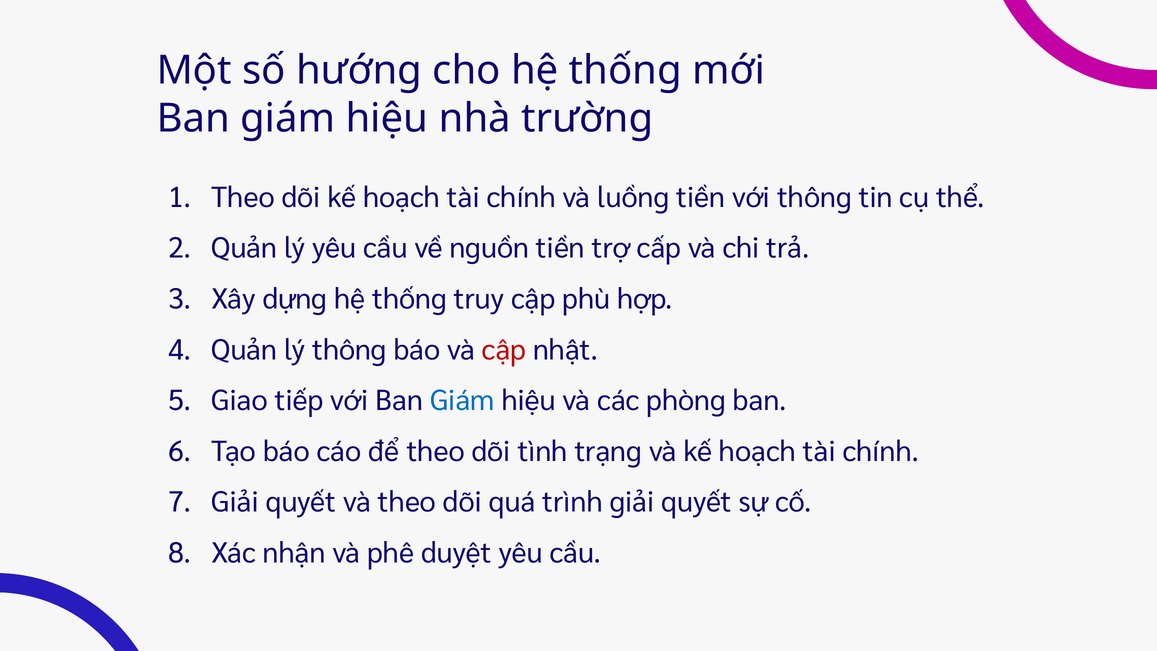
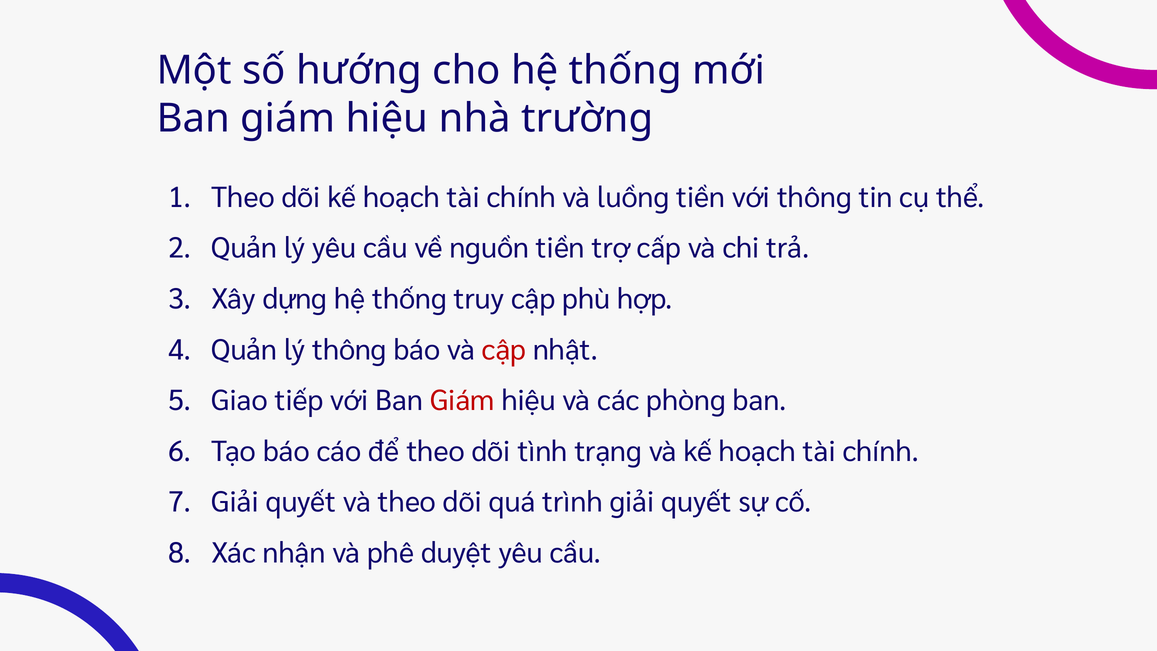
Giám at (462, 401) colour: blue -> red
